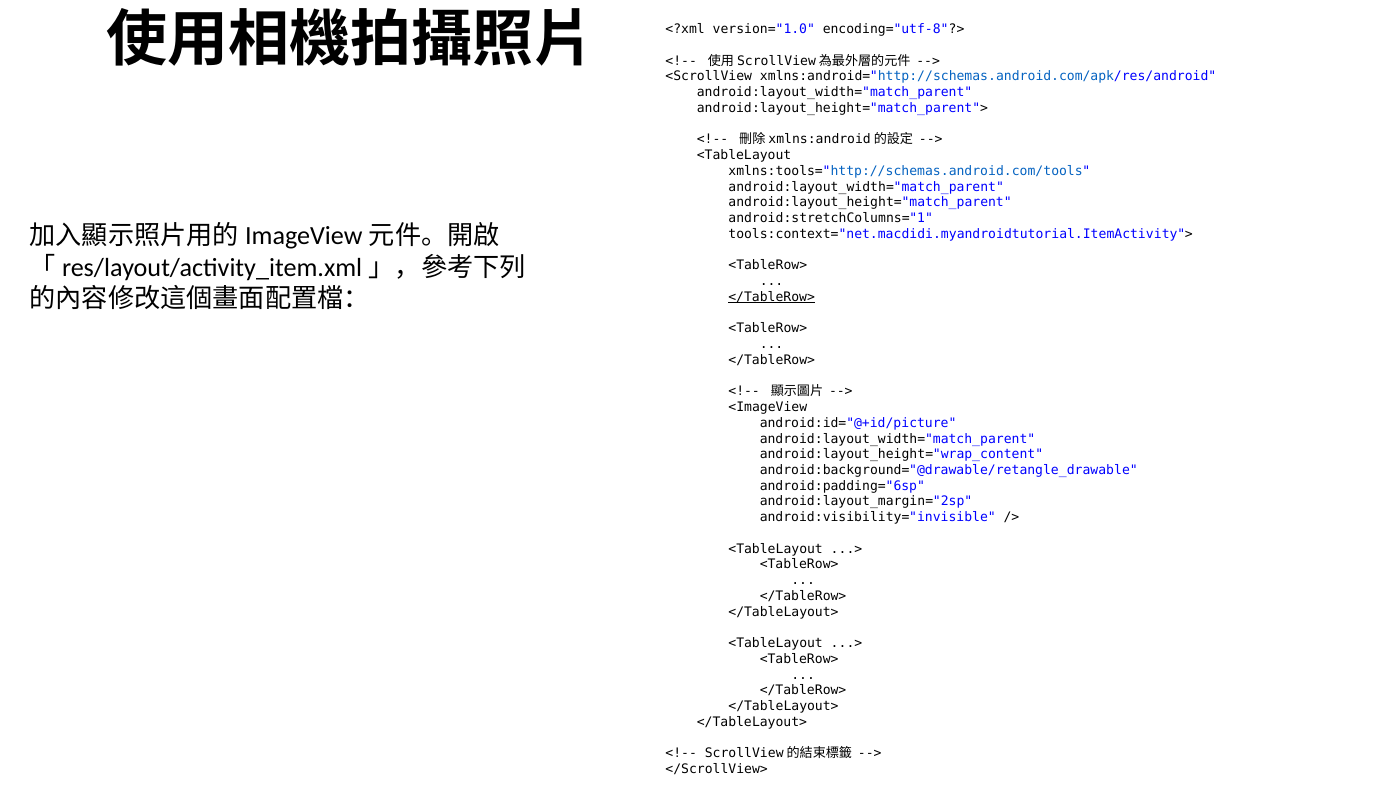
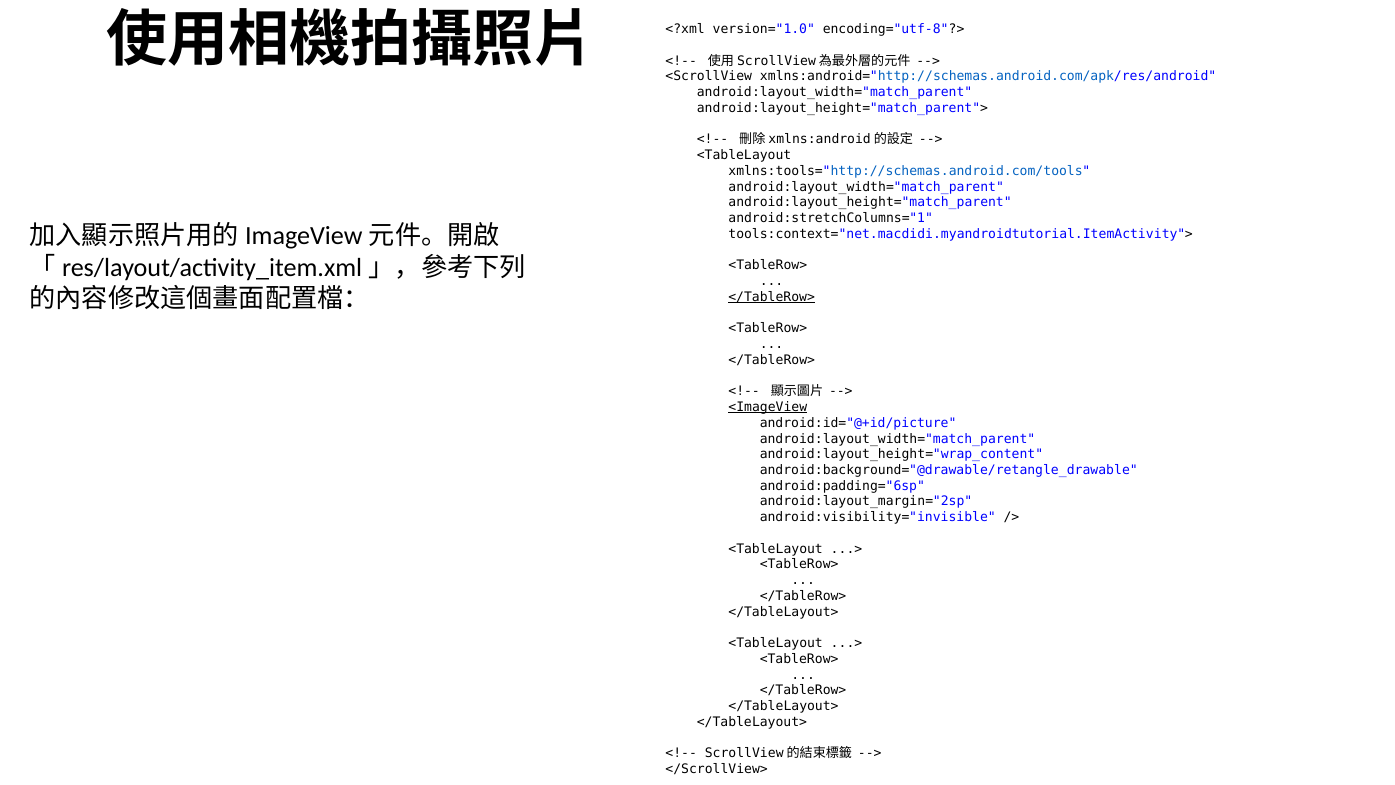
<ImageView underline: none -> present
